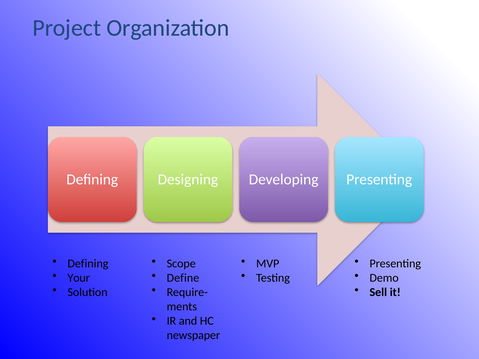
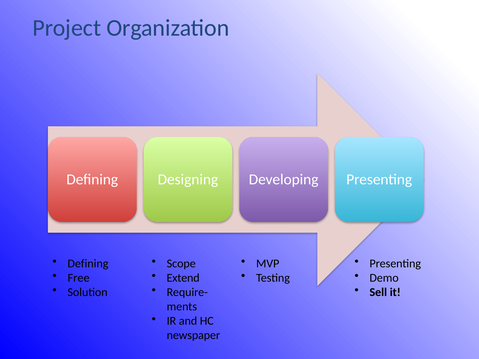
Your: Your -> Free
Define: Define -> Extend
